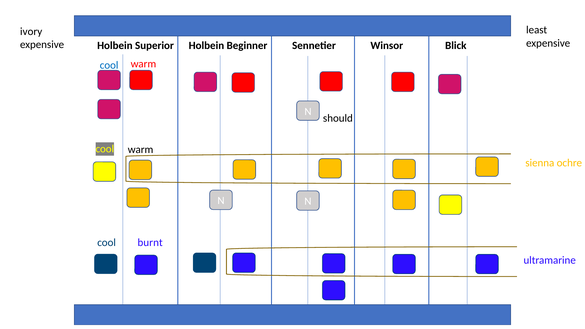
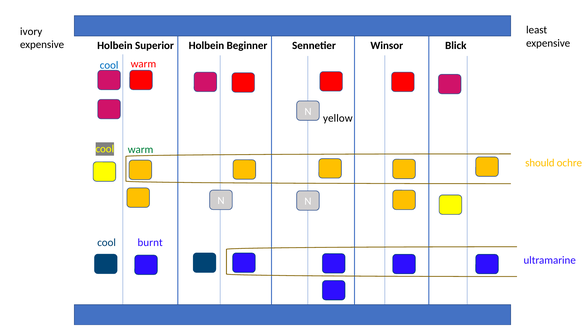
should: should -> yellow
warm at (141, 150) colour: black -> green
sienna: sienna -> should
